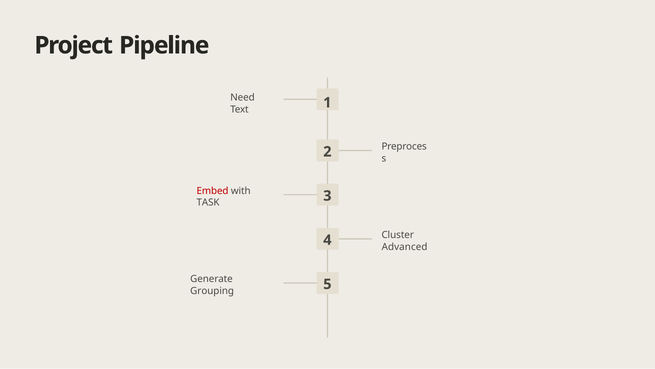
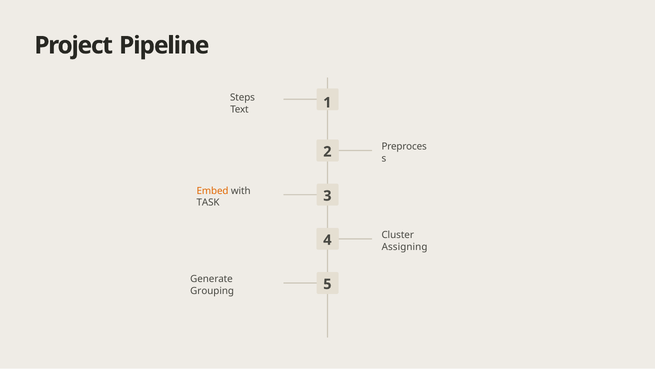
Need: Need -> Steps
Embed colour: red -> orange
Advanced: Advanced -> Assigning
